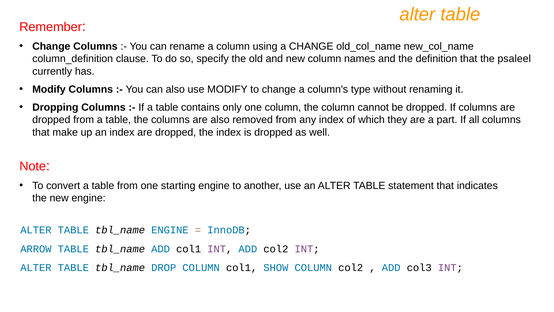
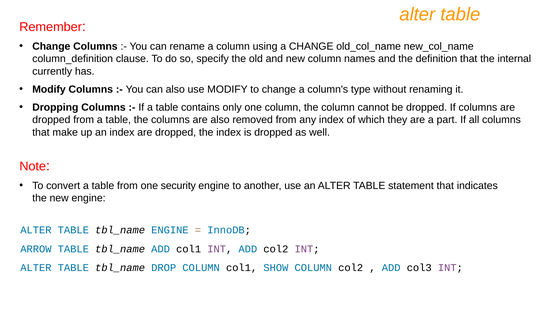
psaleel: psaleel -> internal
starting: starting -> security
